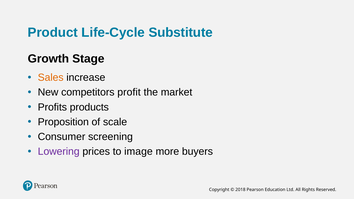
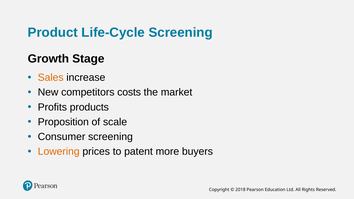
Life-Cycle Substitute: Substitute -> Screening
profit: profit -> costs
Lowering colour: purple -> orange
image: image -> patent
